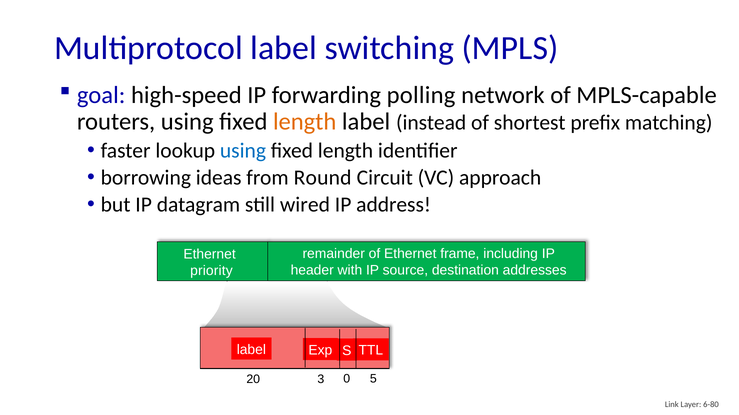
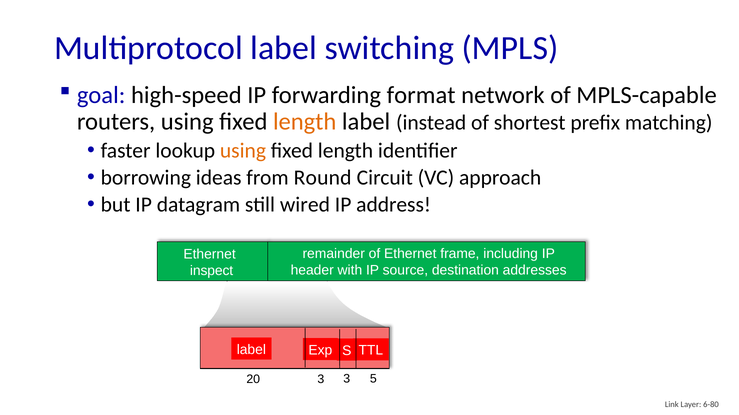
polling: polling -> format
using at (243, 151) colour: blue -> orange
priority: priority -> inspect
3 0: 0 -> 3
